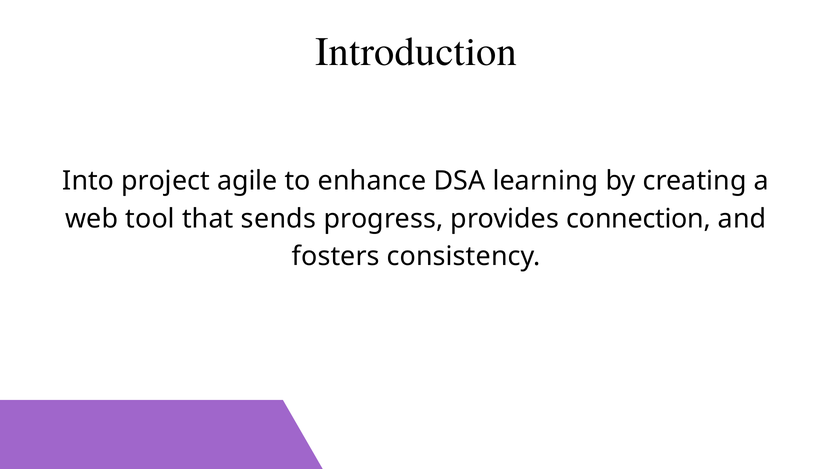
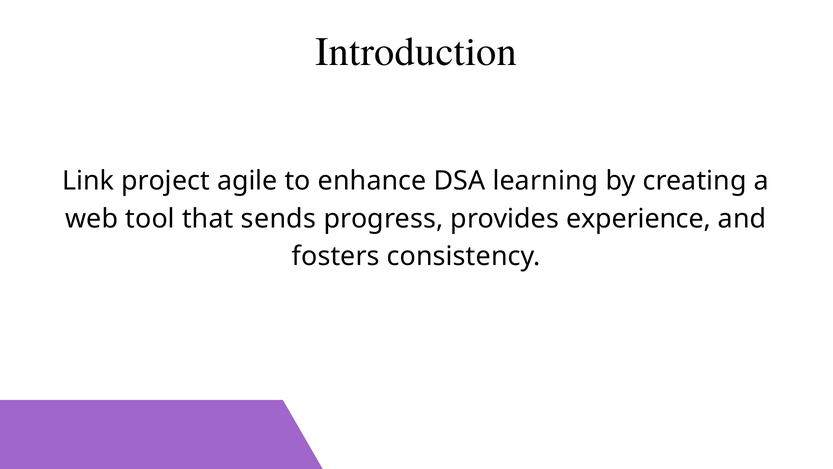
Into: Into -> Link
connection: connection -> experience
